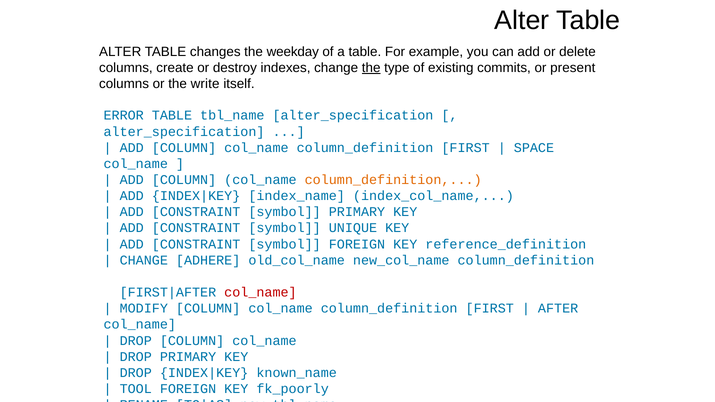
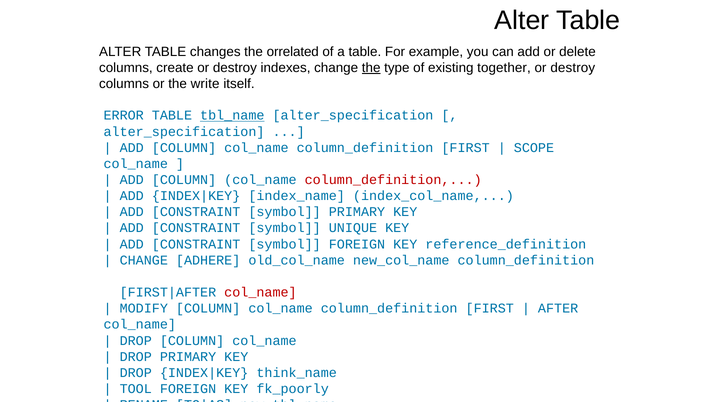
weekday: weekday -> orrelated
commits: commits -> together
present at (573, 68): present -> destroy
tbl_name underline: none -> present
SPACE: SPACE -> SCOPE
column_definition at (393, 180) colour: orange -> red
known_name: known_name -> think_name
